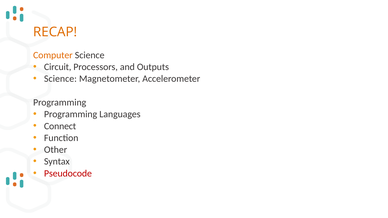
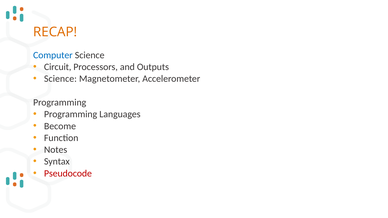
Computer colour: orange -> blue
Connect: Connect -> Become
Other: Other -> Notes
